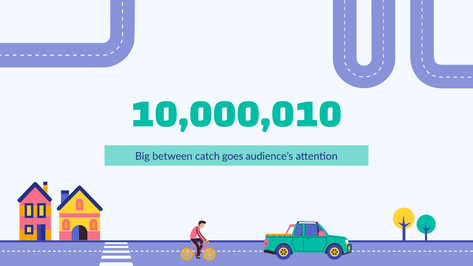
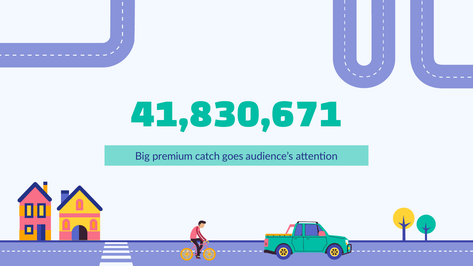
10,000,010: 10,000,010 -> 41,830,671
between: between -> premium
